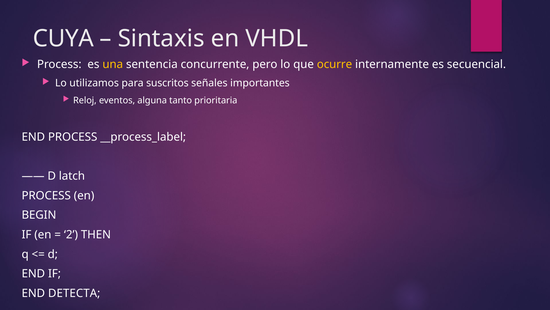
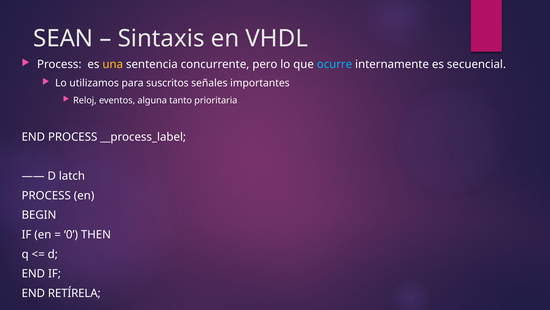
CUYA: CUYA -> SEAN
ocurre colour: yellow -> light blue
2: 2 -> 0
DETECTA: DETECTA -> RETÍRELA
